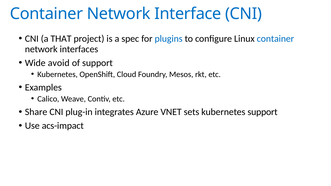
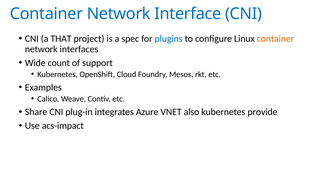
container at (275, 39) colour: blue -> orange
avoid: avoid -> count
sets: sets -> also
kubernetes support: support -> provide
